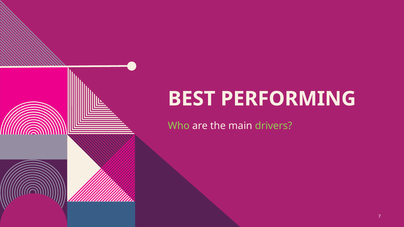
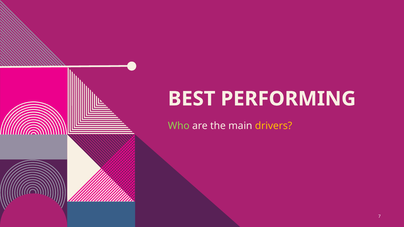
drivers colour: light green -> yellow
